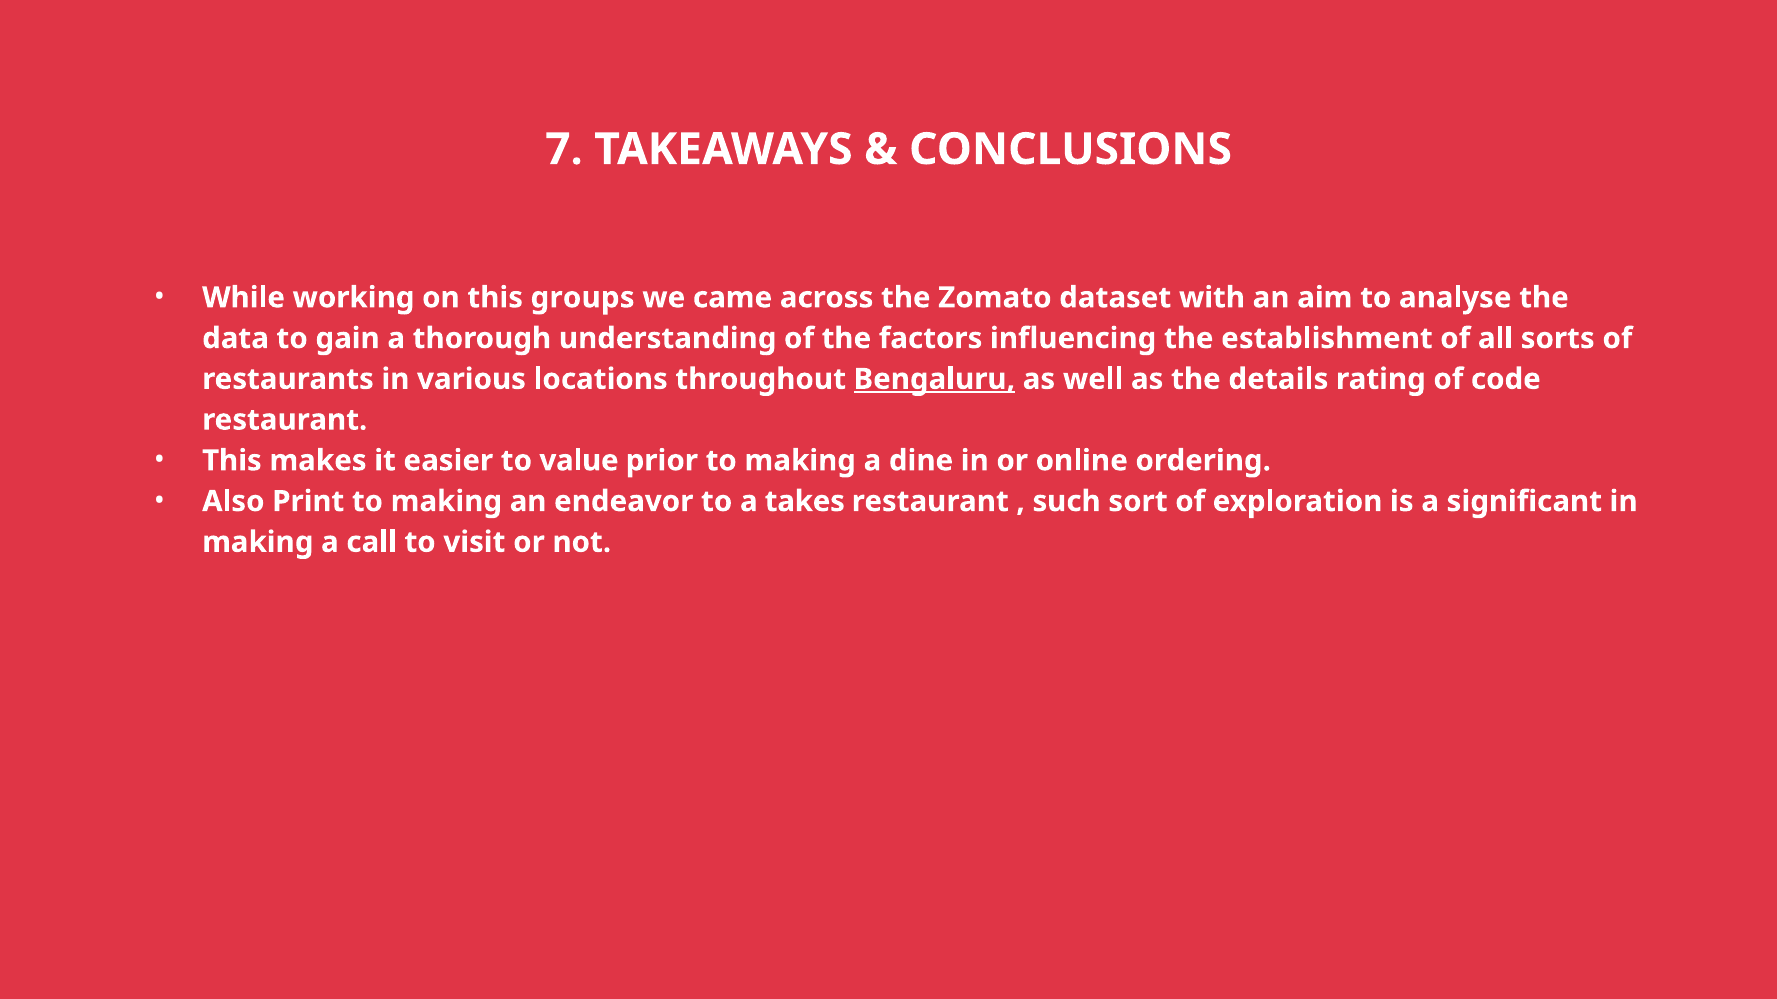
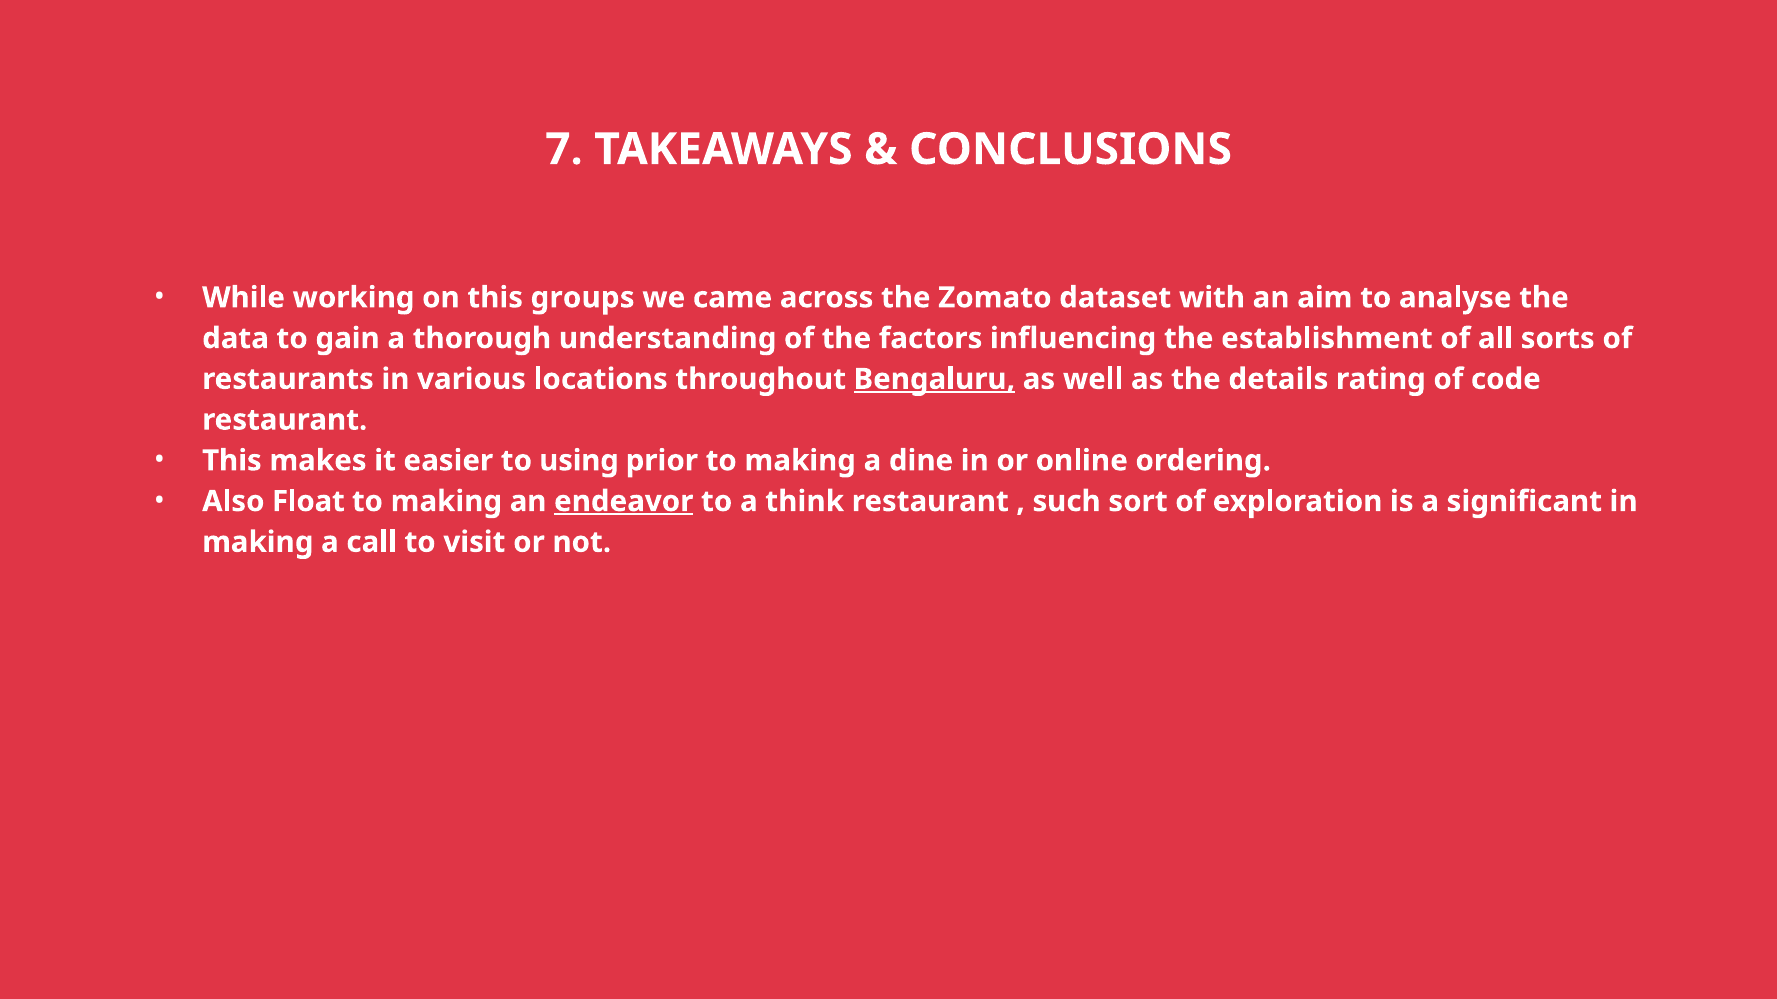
value: value -> using
Print: Print -> Float
endeavor underline: none -> present
takes: takes -> think
